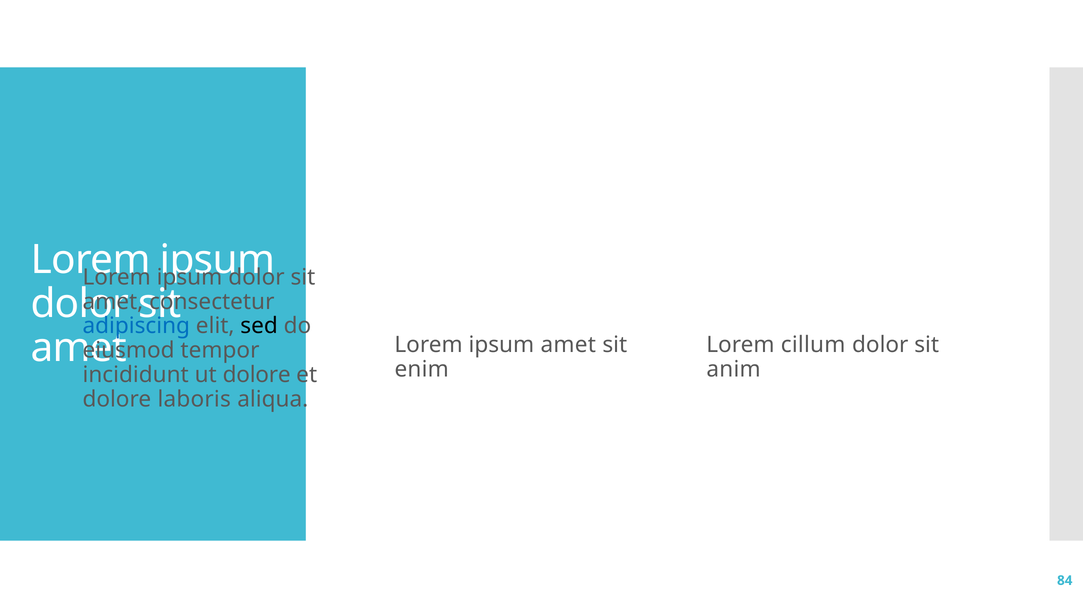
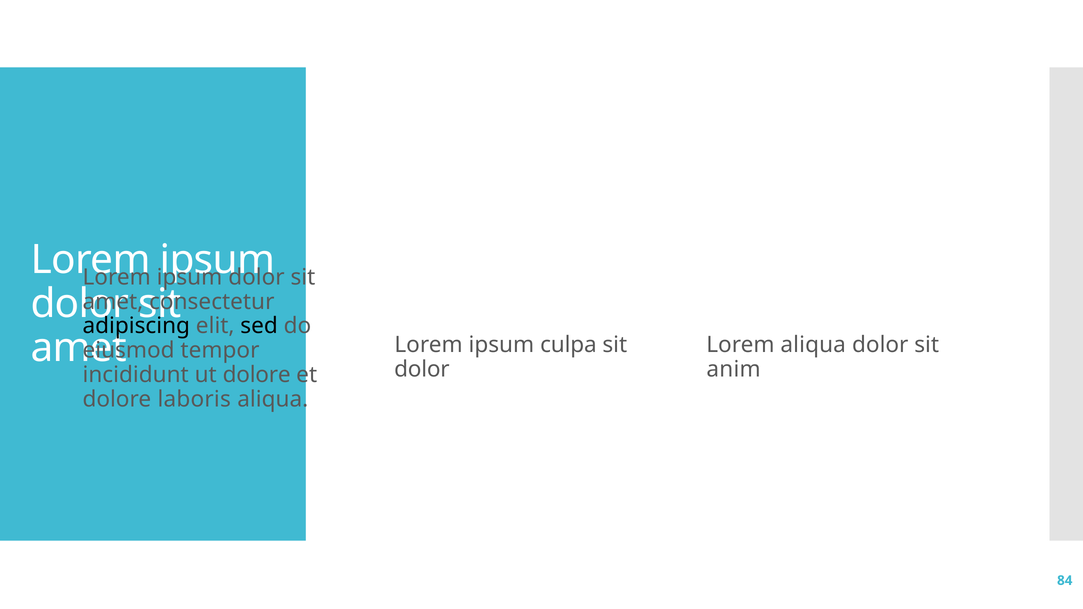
adipiscing colour: blue -> black
ipsum amet: amet -> culpa
Lorem cillum: cillum -> aliqua
enim at (422, 369): enim -> dolor
